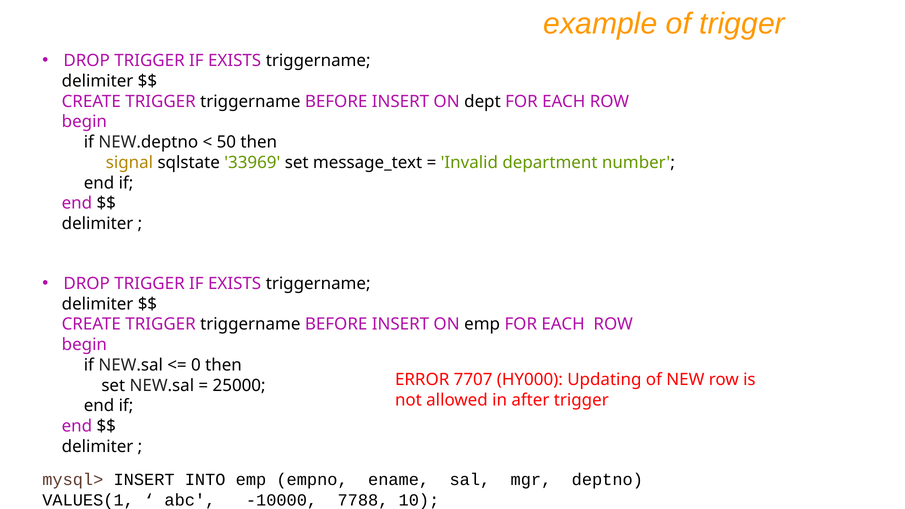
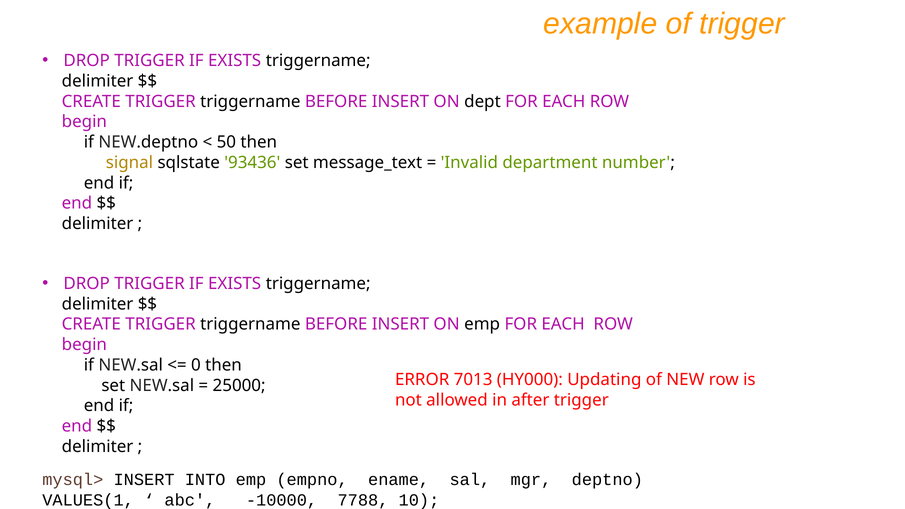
33969: 33969 -> 93436
7707: 7707 -> 7013
